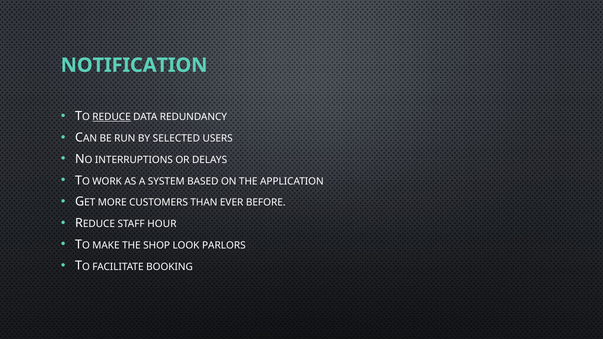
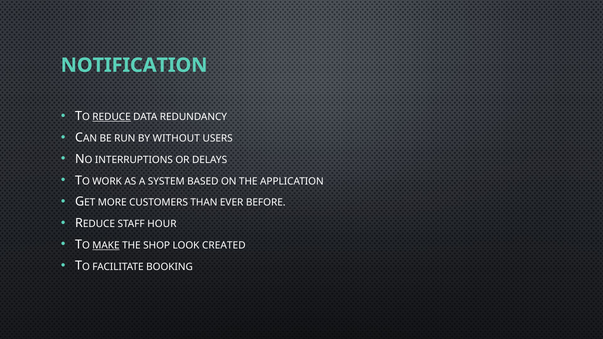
SELECTED: SELECTED -> WITHOUT
MAKE underline: none -> present
PARLORS: PARLORS -> CREATED
